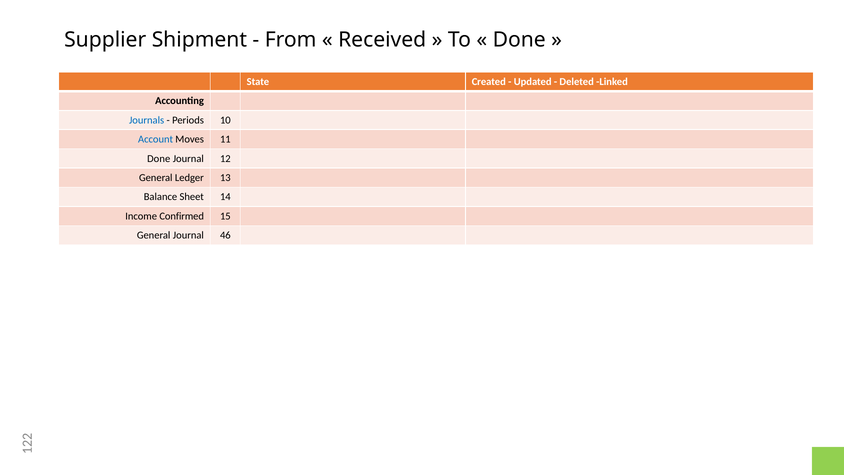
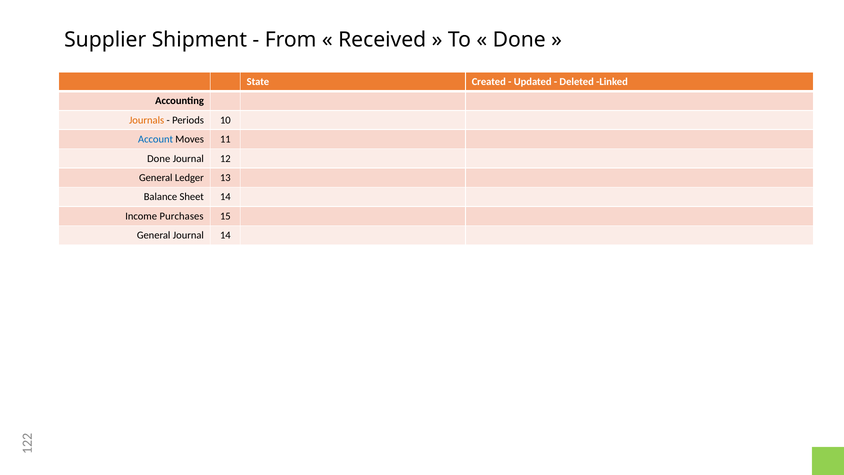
Journals colour: blue -> orange
Confirmed: Confirmed -> Purchases
Journal 46: 46 -> 14
